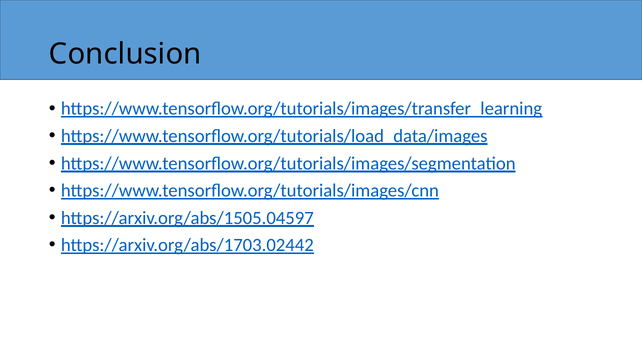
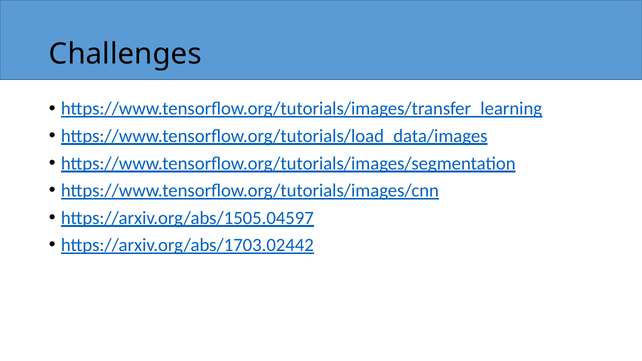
Conclusion: Conclusion -> Challenges
